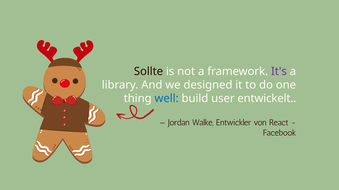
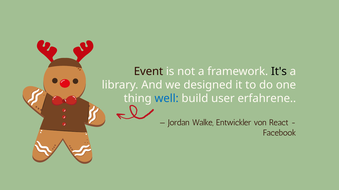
Sollte: Sollte -> Event
It's colour: purple -> black
entwickelt: entwickelt -> erfahrene
